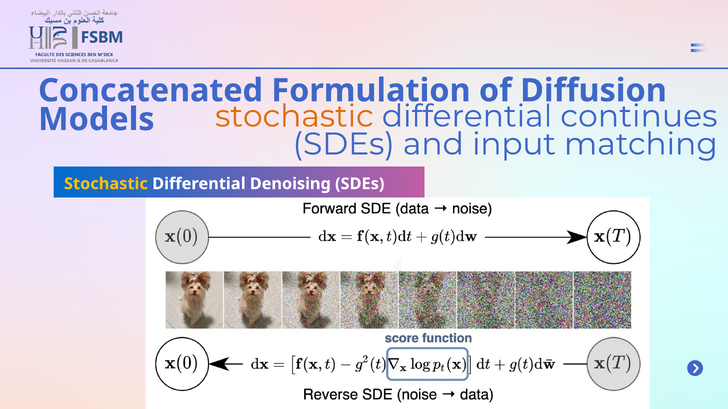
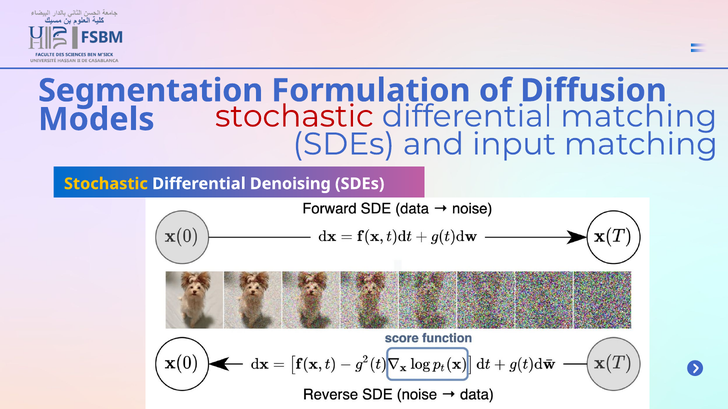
Concatenated: Concatenated -> Segmentation
stochastic at (294, 116) colour: orange -> red
differential continues: continues -> matching
